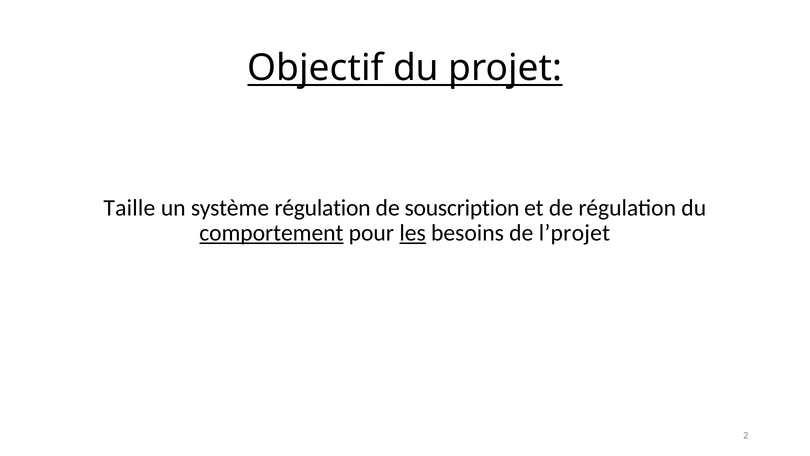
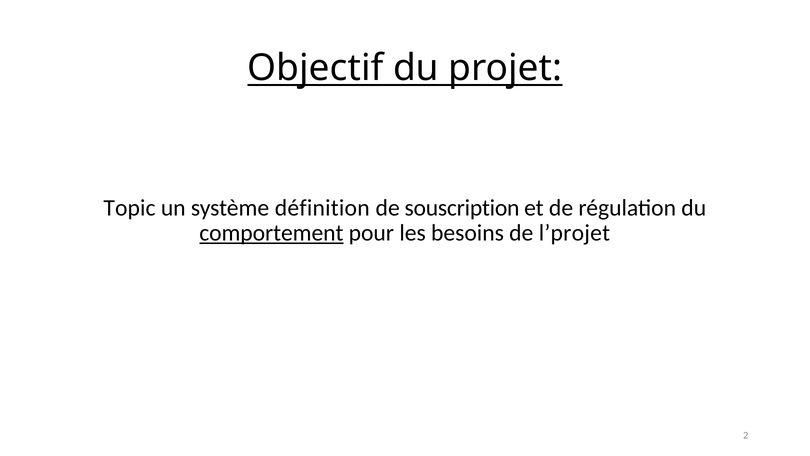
Taille: Taille -> Topic
système régulation: régulation -> définition
les underline: present -> none
